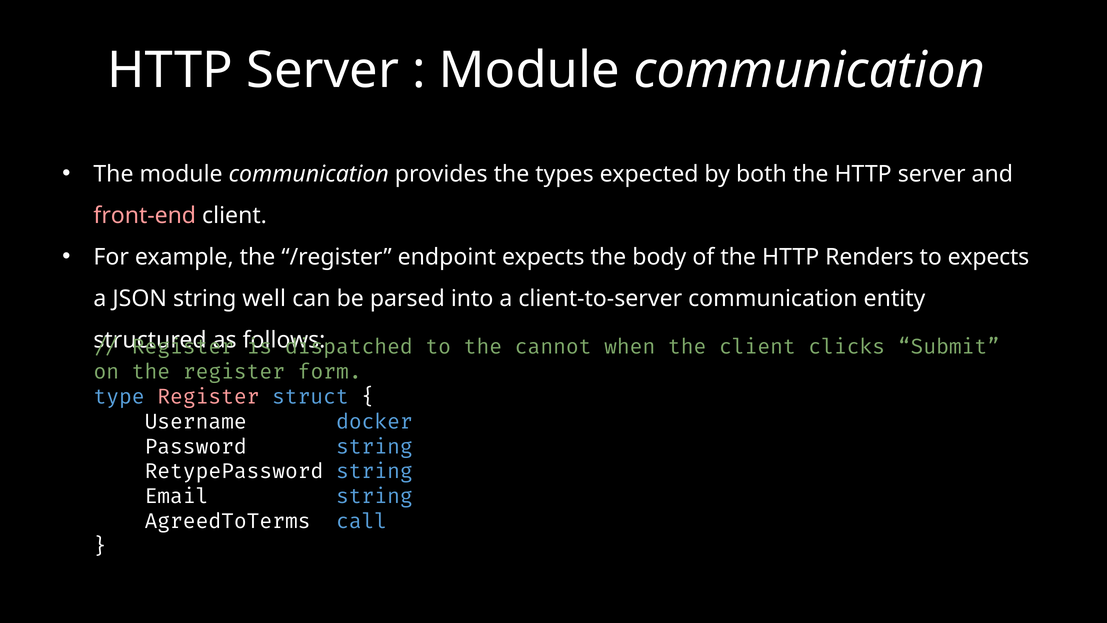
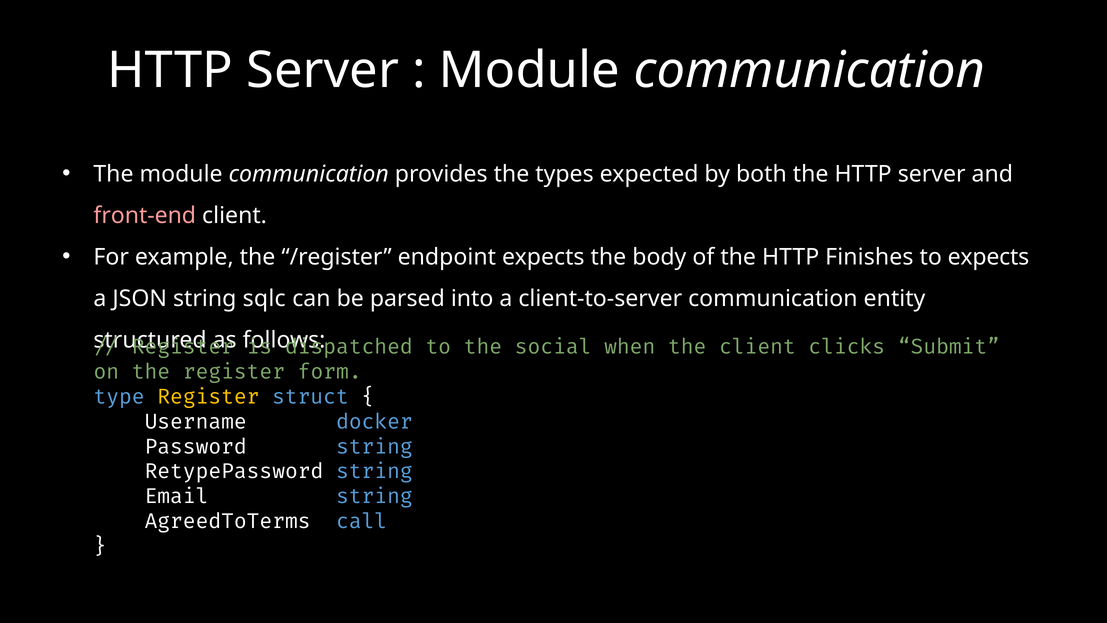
Renders: Renders -> Finishes
well: well -> sqlc
cannot: cannot -> social
Register at (208, 397) colour: pink -> yellow
